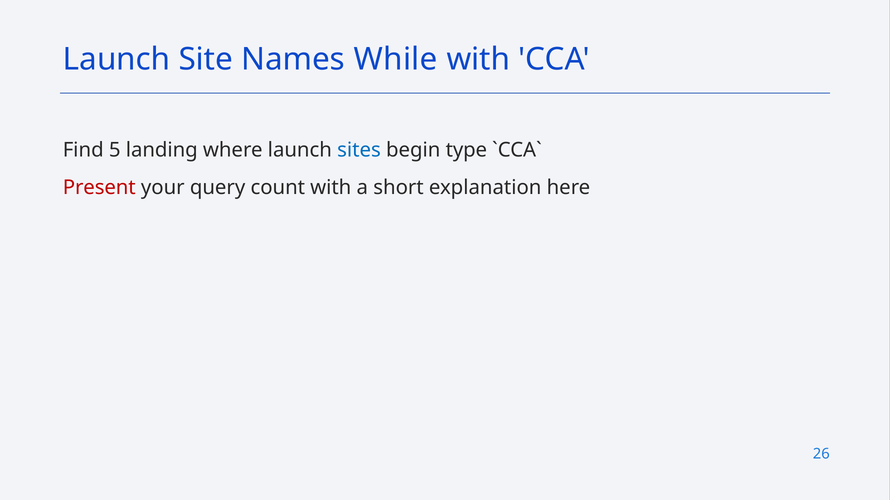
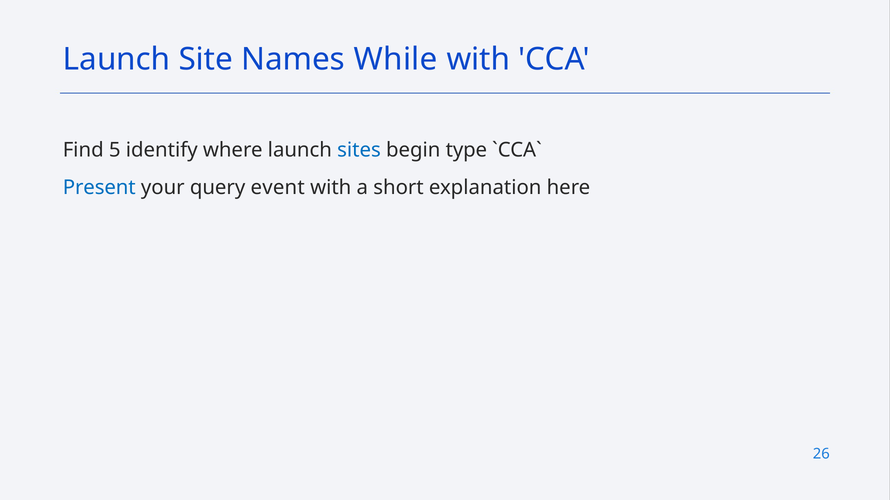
landing: landing -> identify
Present colour: red -> blue
count: count -> event
